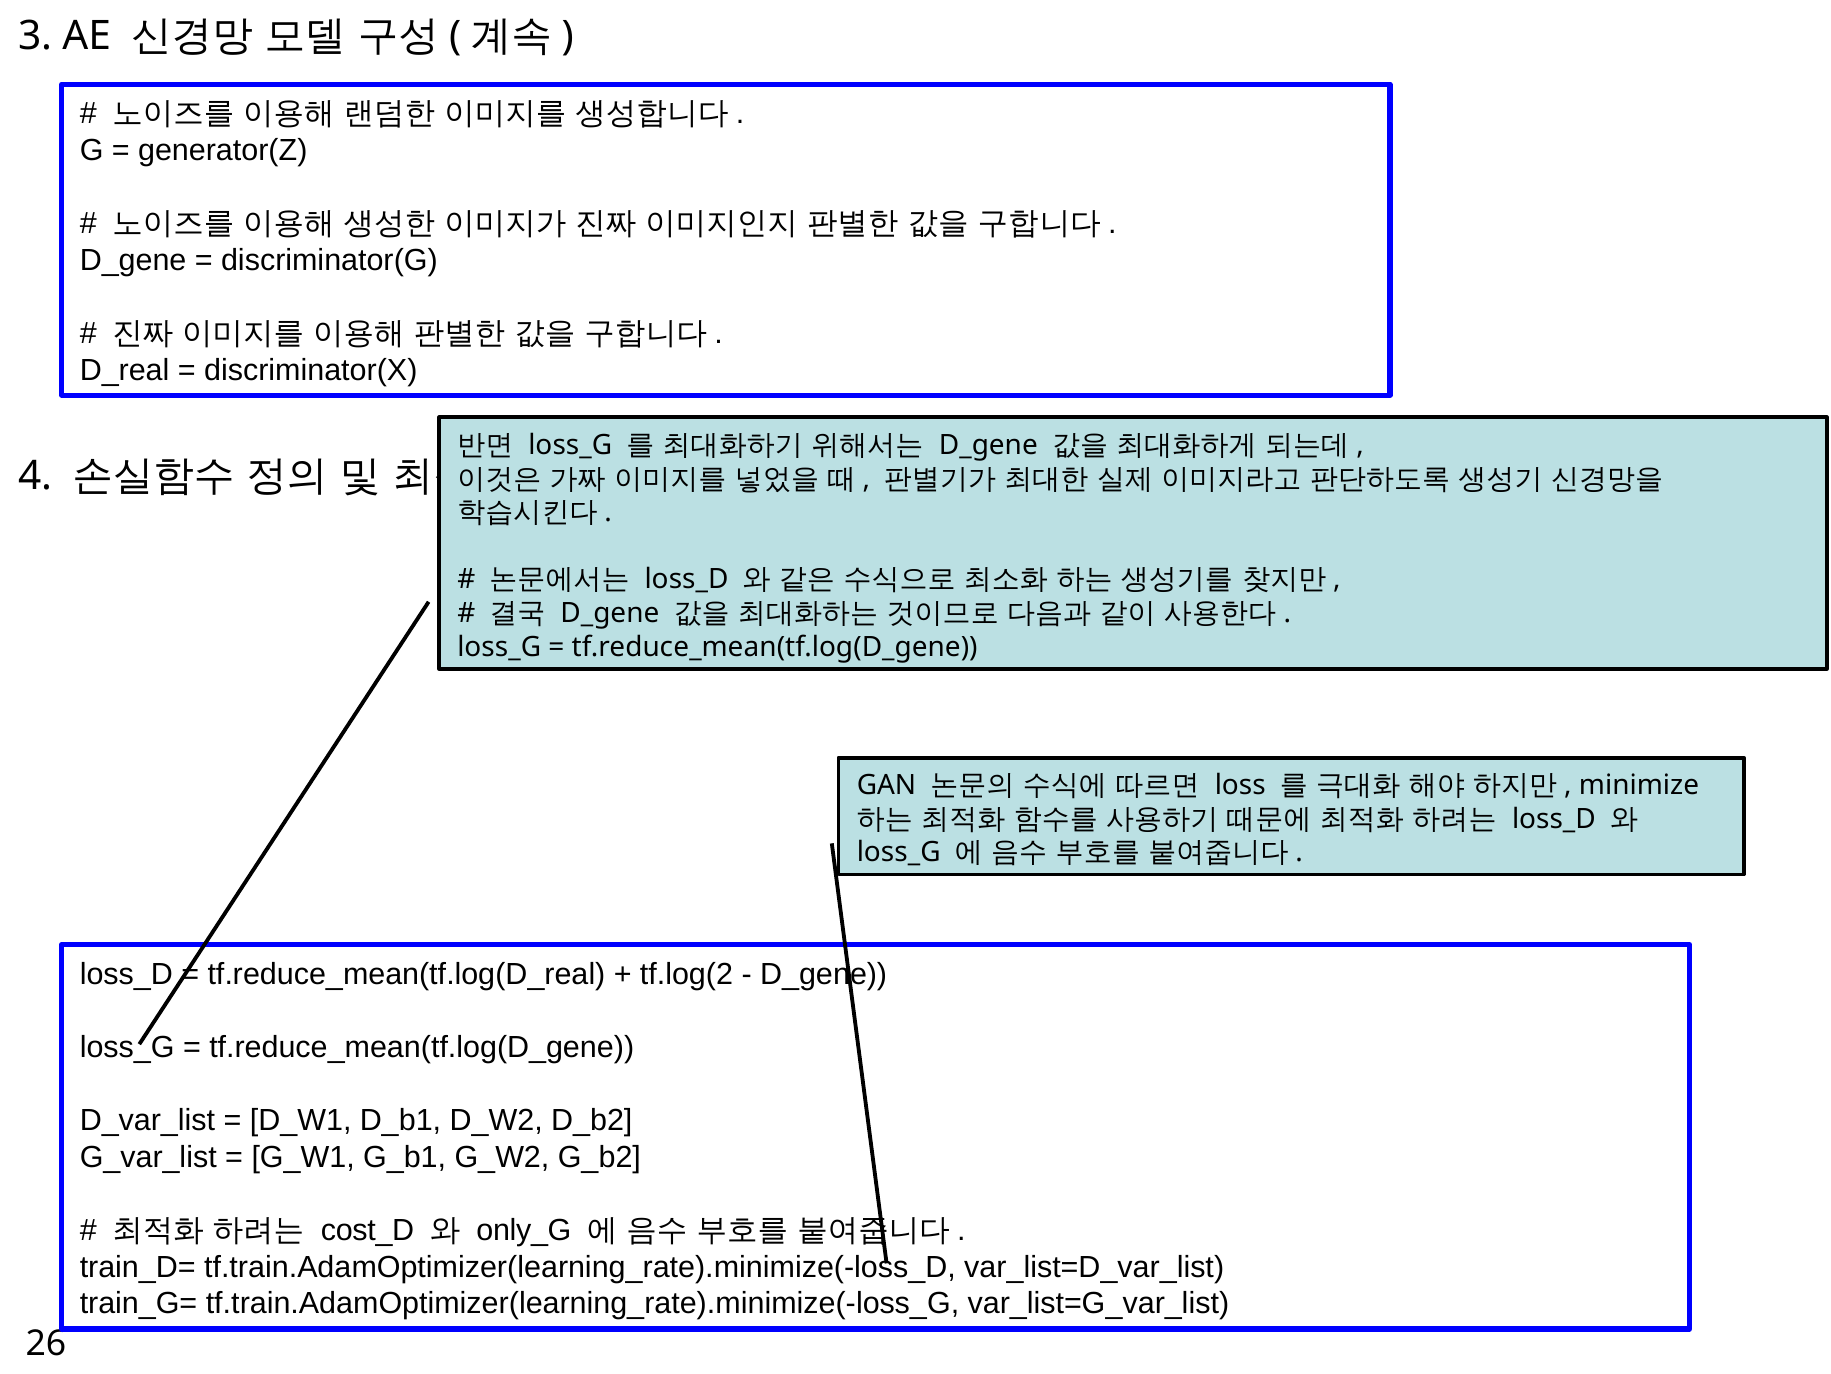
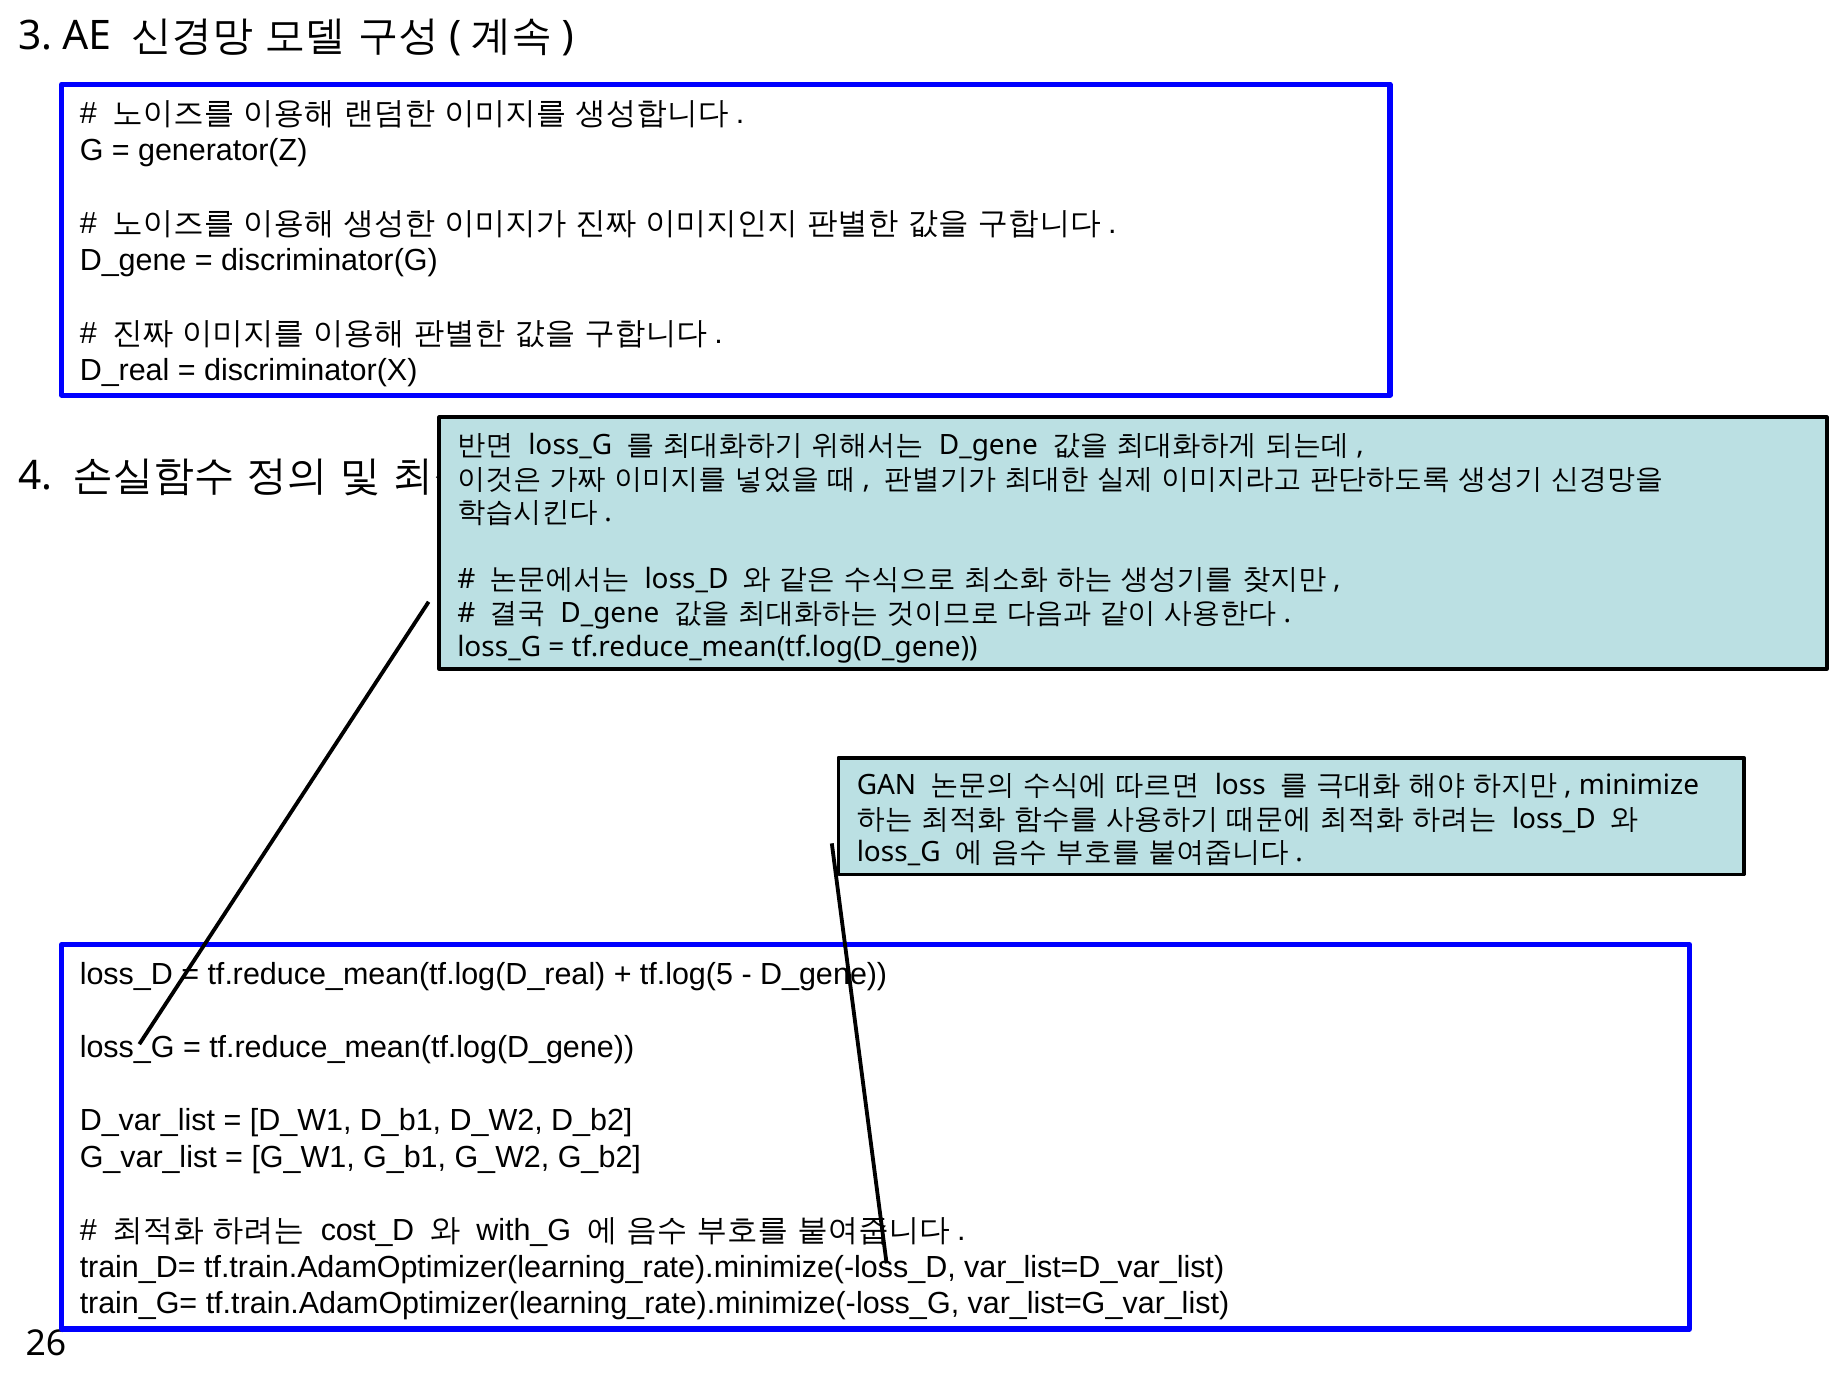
tf.log(2: tf.log(2 -> tf.log(5
only_G: only_G -> with_G
